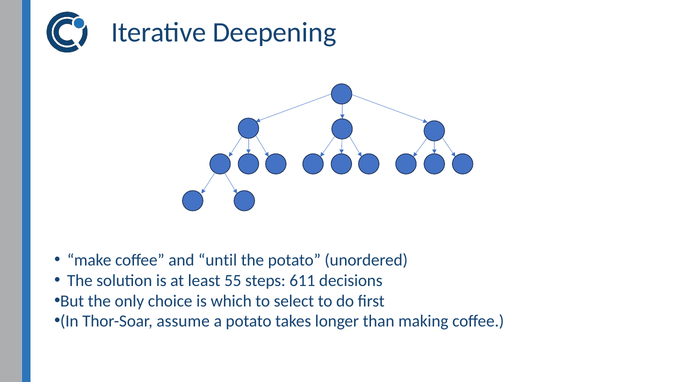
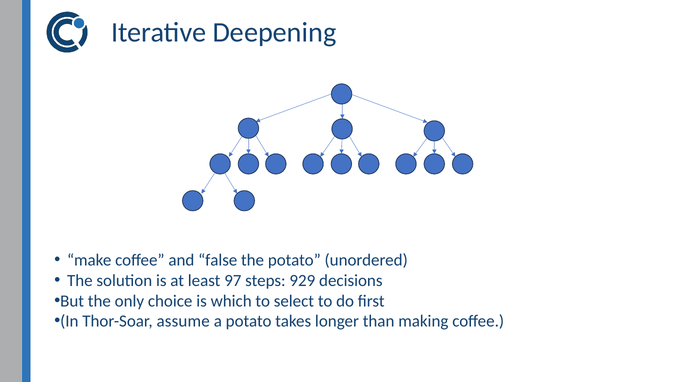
until: until -> false
55: 55 -> 97
611: 611 -> 929
